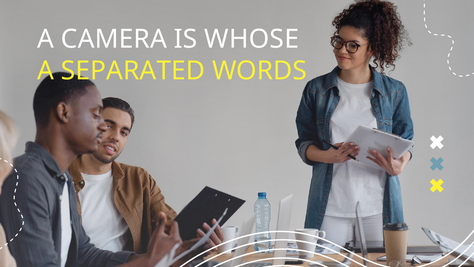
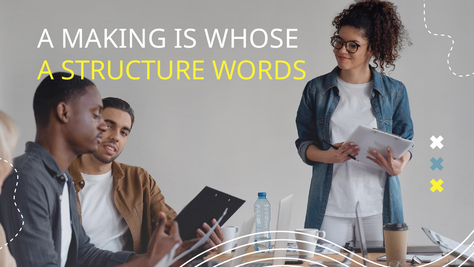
CAMERA: CAMERA -> MAKING
SEPARATED: SEPARATED -> STRUCTURE
